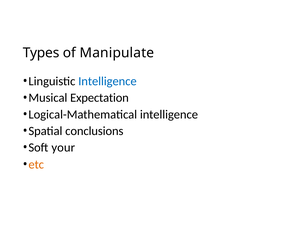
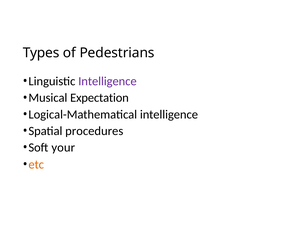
Manipulate: Manipulate -> Pedestrians
Intelligence at (107, 81) colour: blue -> purple
conclusions: conclusions -> procedures
